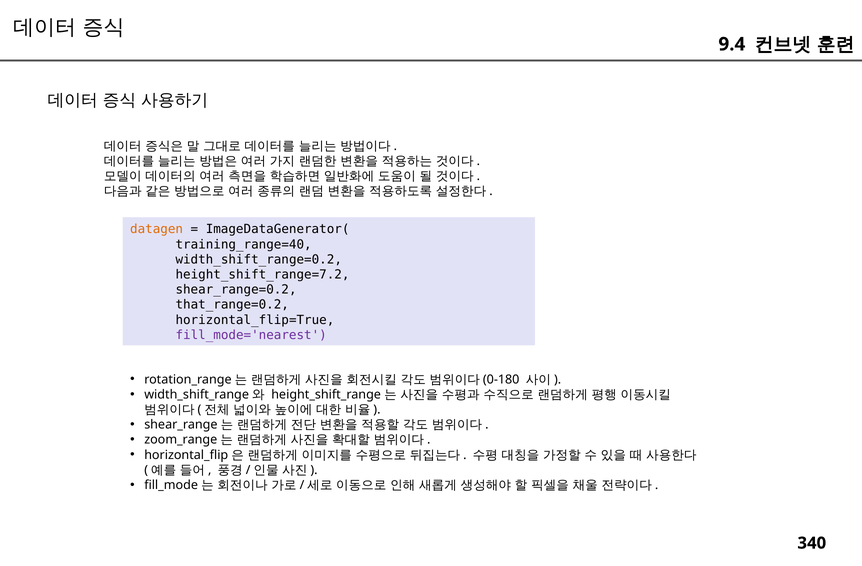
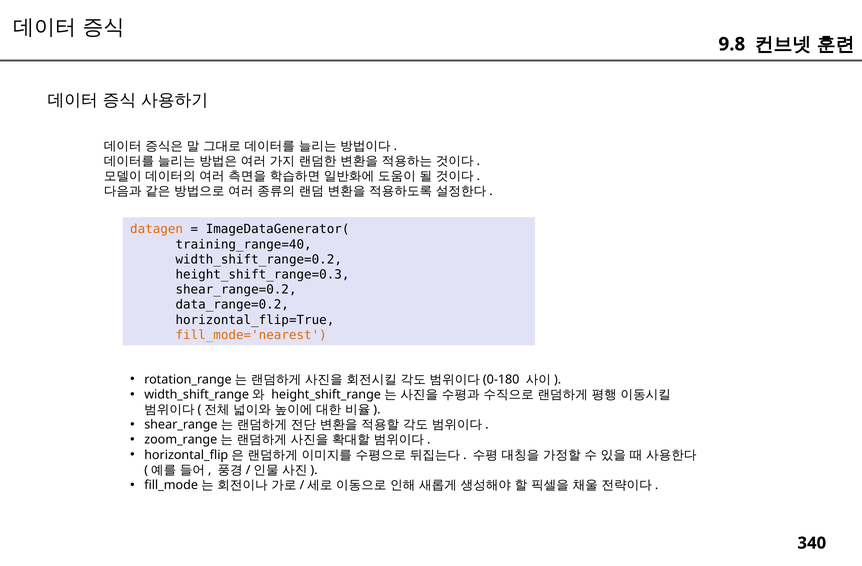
9.4: 9.4 -> 9.8
height_shift_range=7.2: height_shift_range=7.2 -> height_shift_range=0.3
that_range=0.2: that_range=0.2 -> data_range=0.2
fill_mode='nearest colour: purple -> orange
